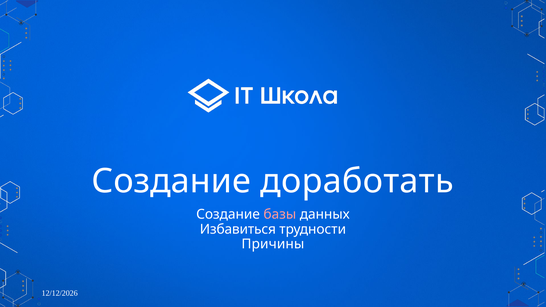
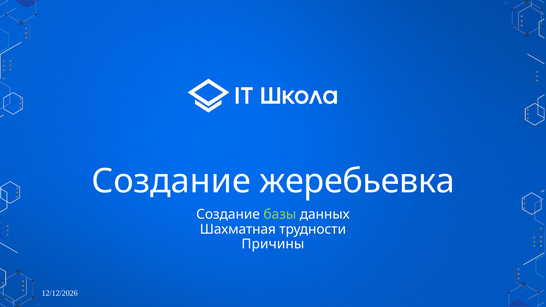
доработать: доработать -> жеребьевка
базы colour: pink -> light green
Избавиться: Избавиться -> Шахматная
